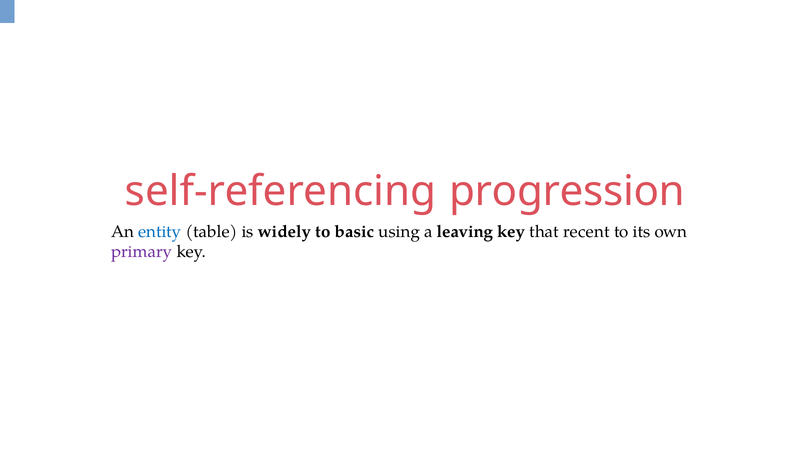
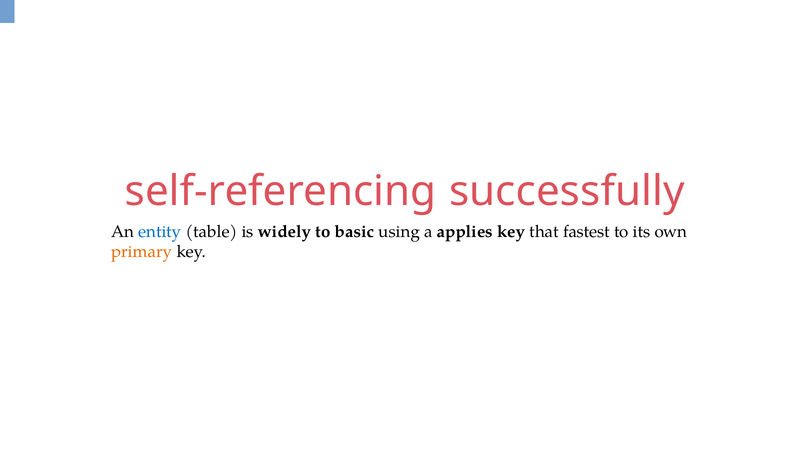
progression: progression -> successfully
leaving: leaving -> applies
recent: recent -> fastest
primary colour: purple -> orange
